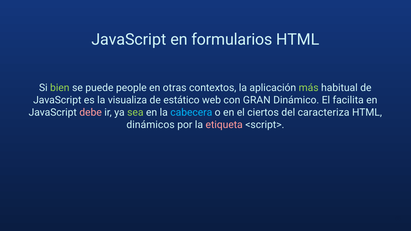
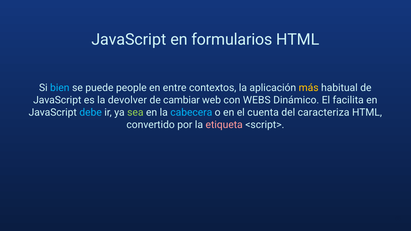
bien colour: light green -> light blue
otras: otras -> entre
más colour: light green -> yellow
visualiza: visualiza -> devolver
estático: estático -> cambiar
GRAN: GRAN -> WEBS
debe colour: pink -> light blue
ciertos: ciertos -> cuenta
dinámicos: dinámicos -> convertido
